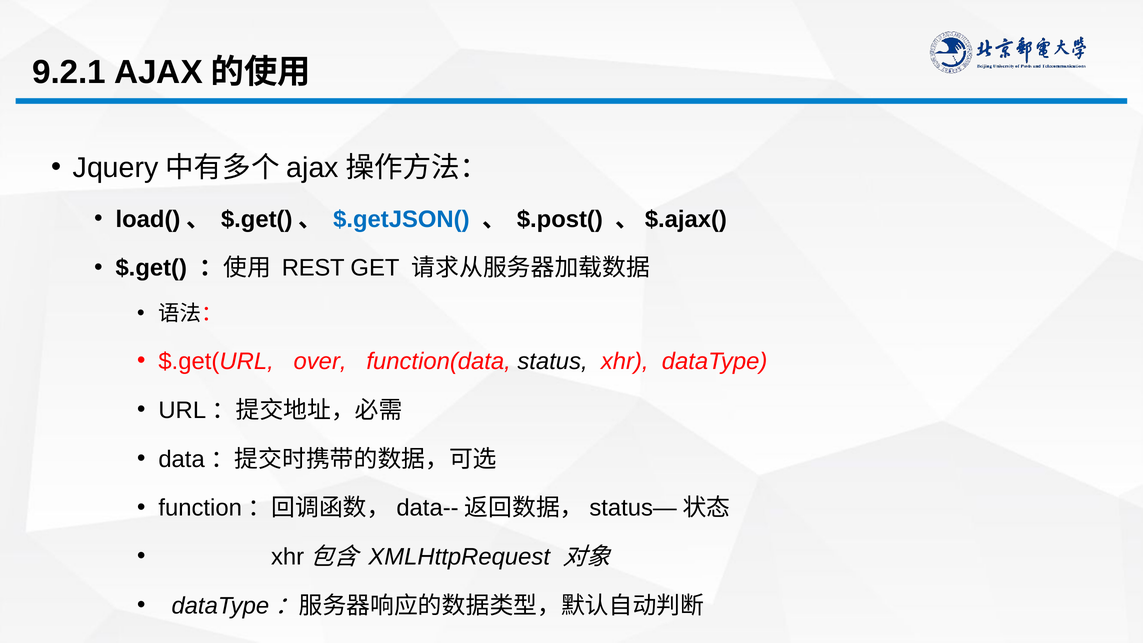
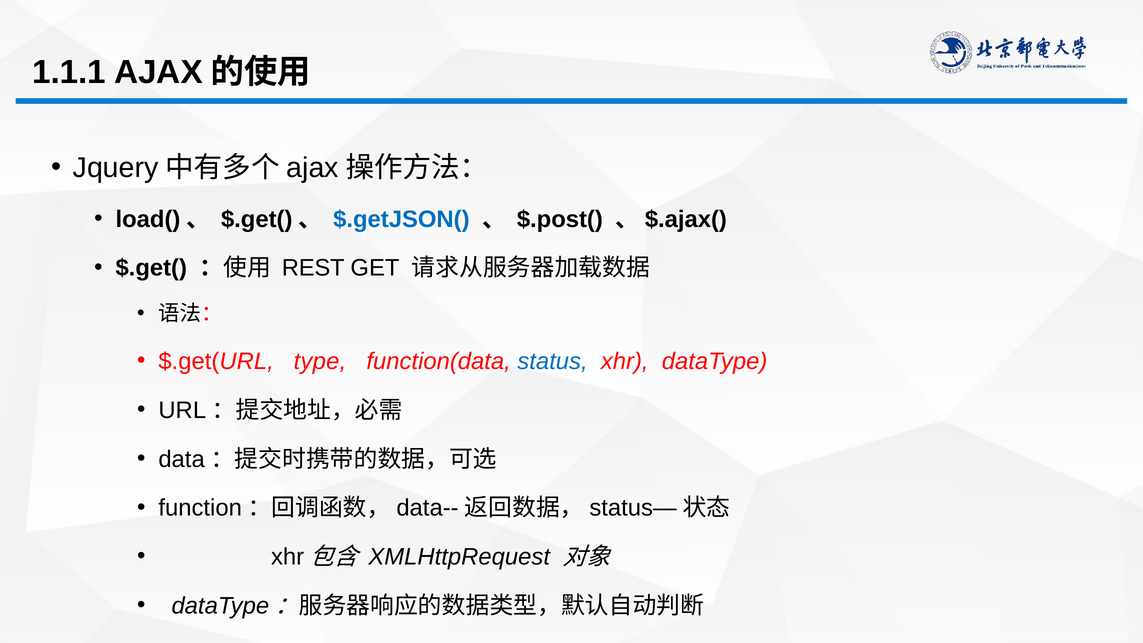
9.2.1: 9.2.1 -> 1.1.1
over: over -> type
status colour: black -> blue
